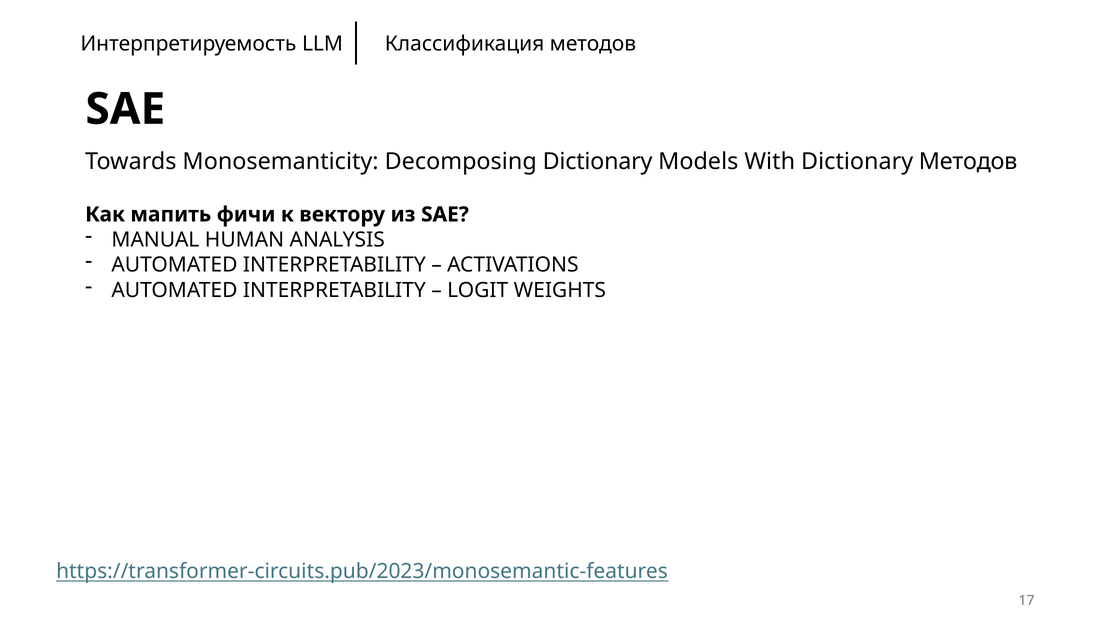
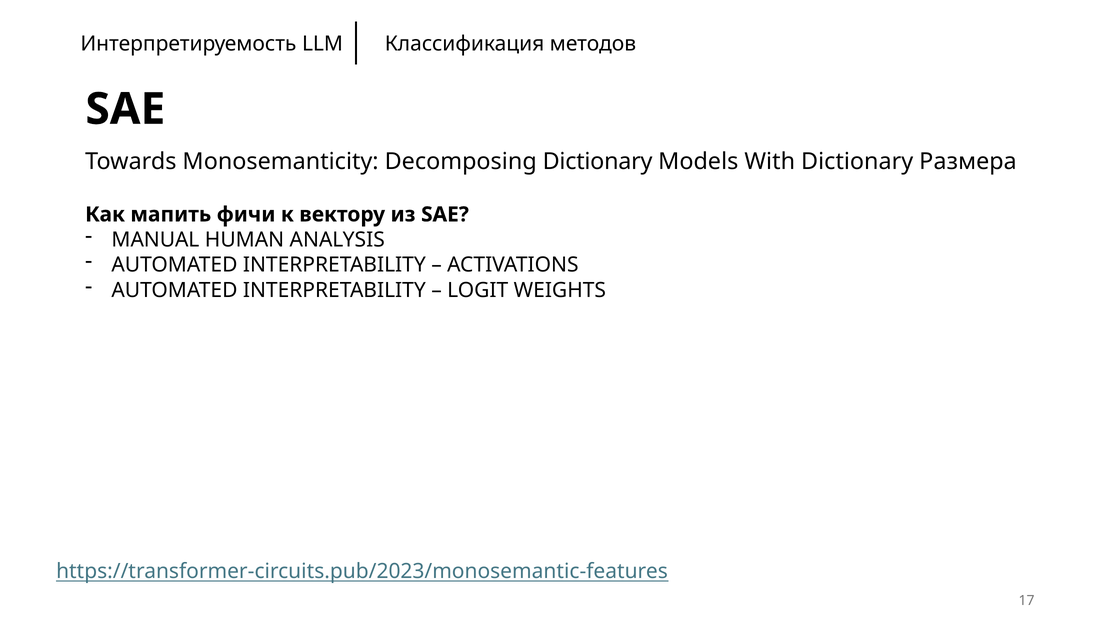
Dictionary Методов: Методов -> Размера
